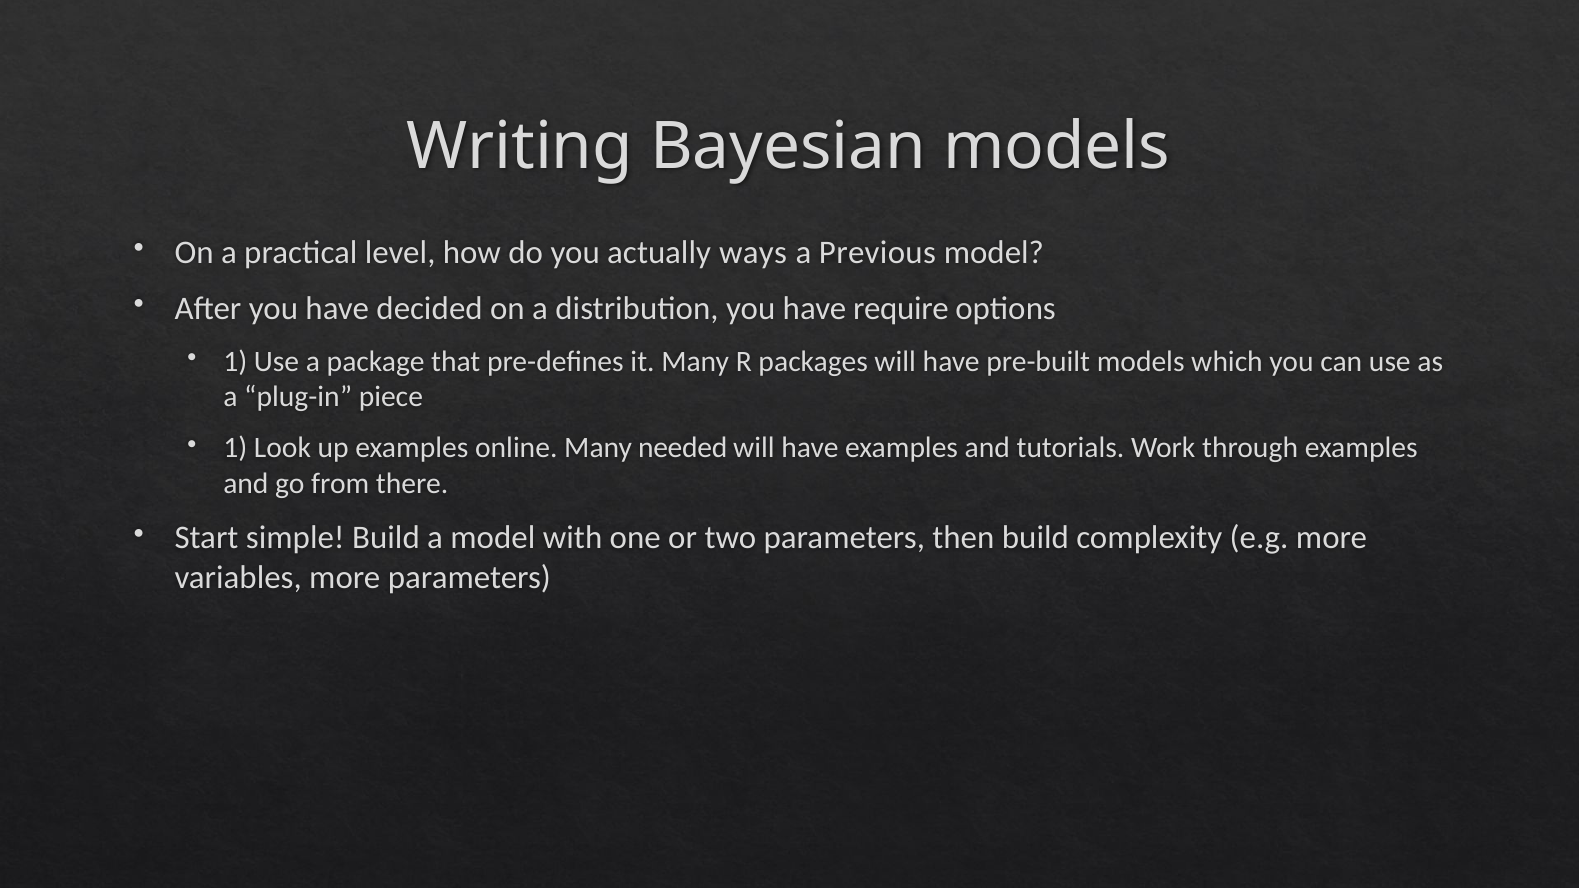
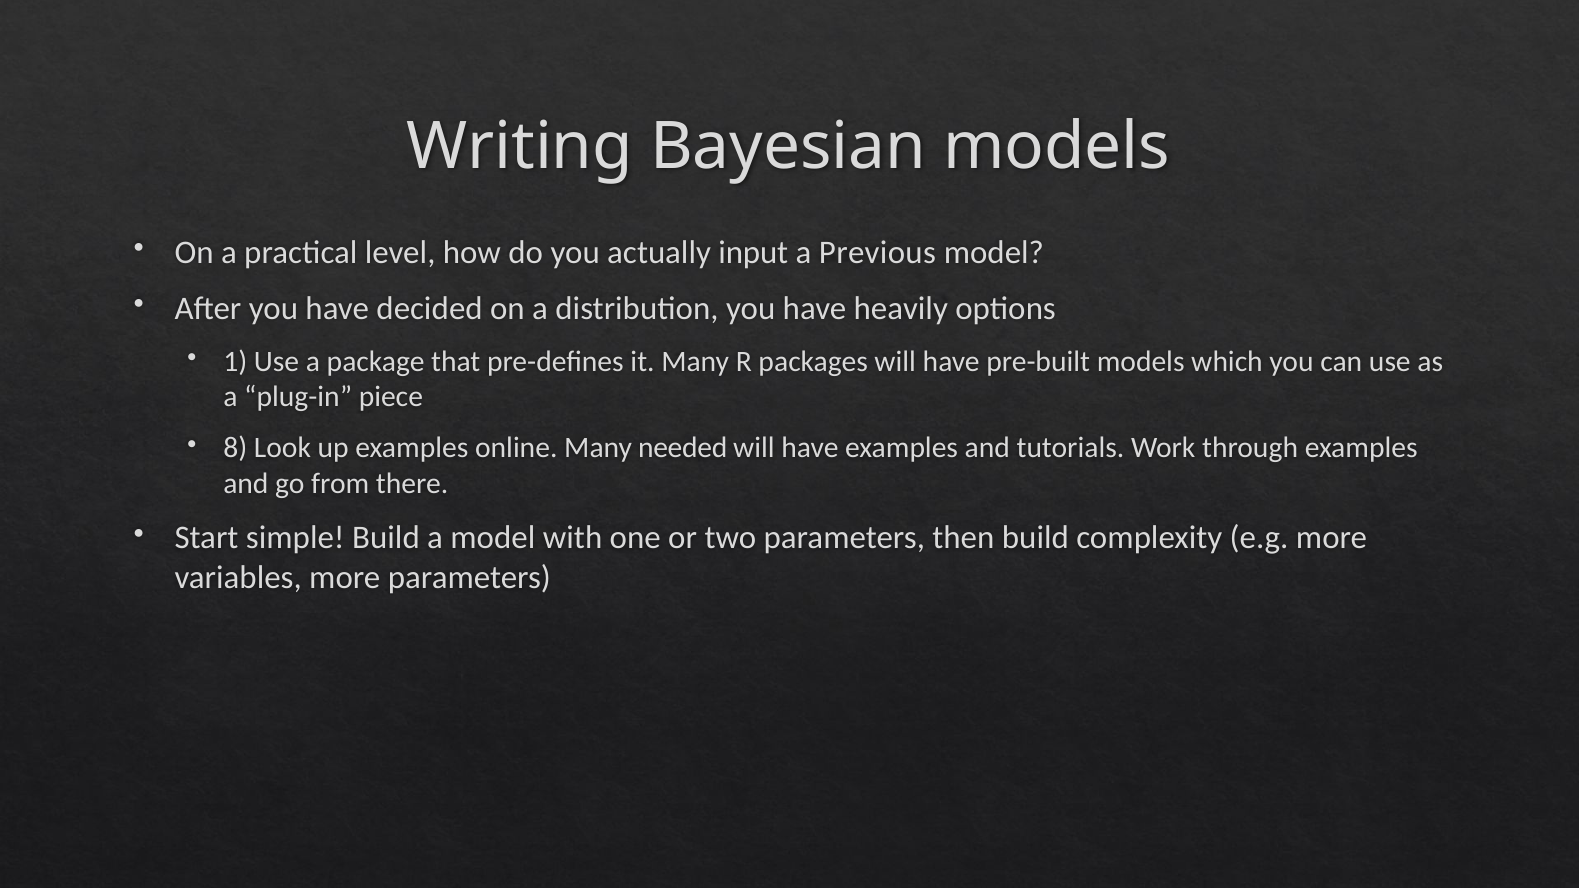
ways: ways -> input
require: require -> heavily
1 at (235, 448): 1 -> 8
